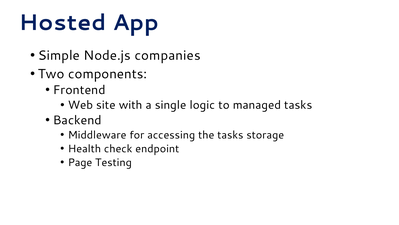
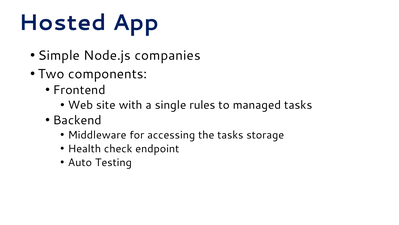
logic: logic -> rules
Page: Page -> Auto
